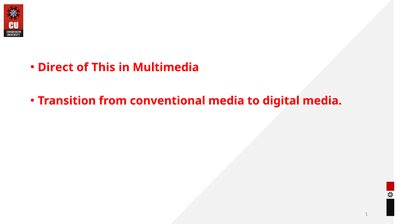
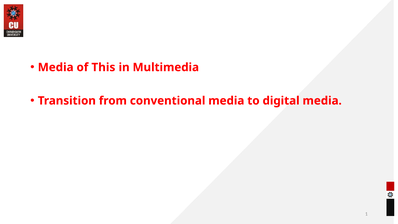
Direct at (56, 67): Direct -> Media
